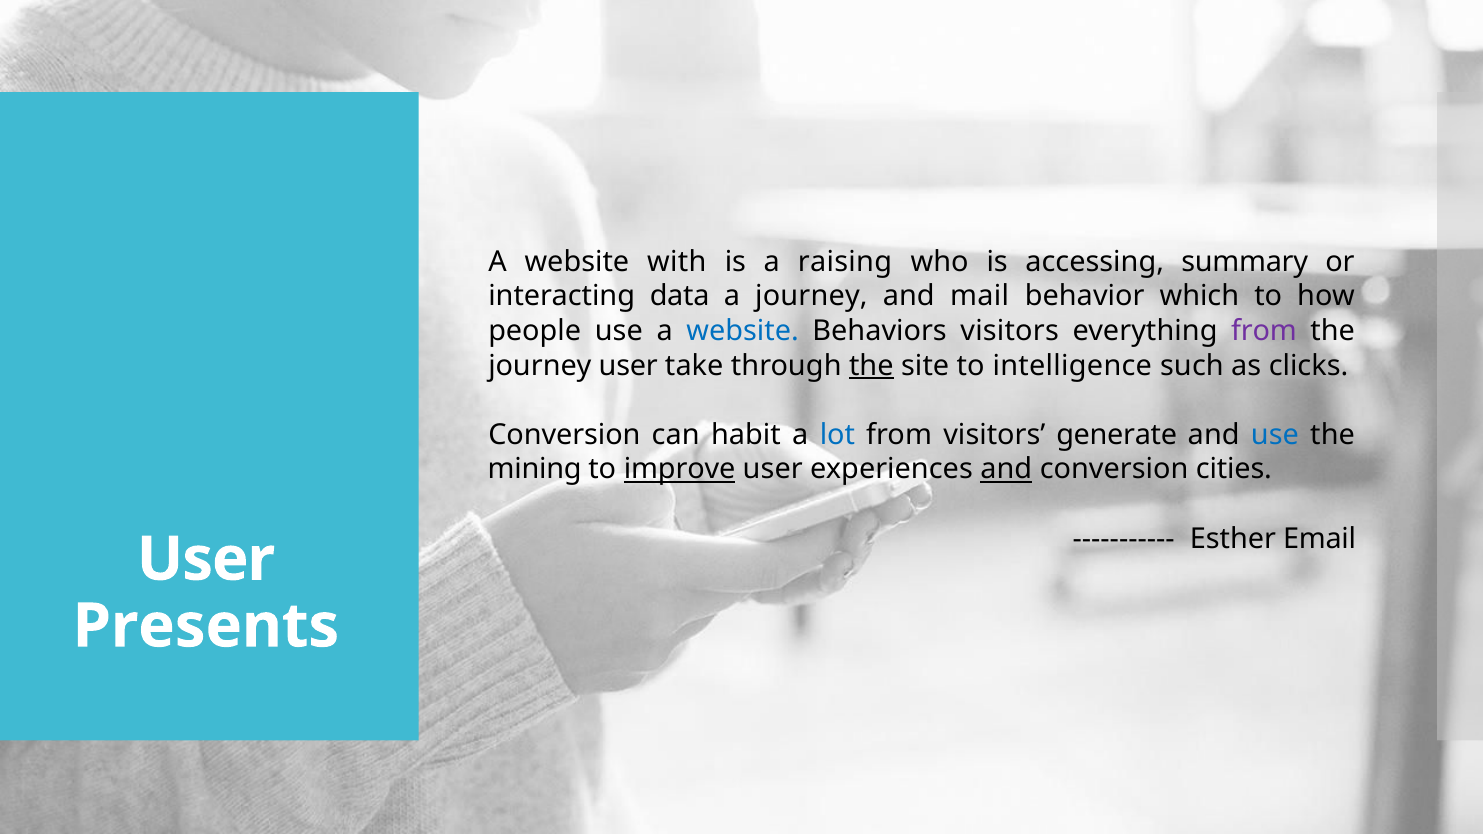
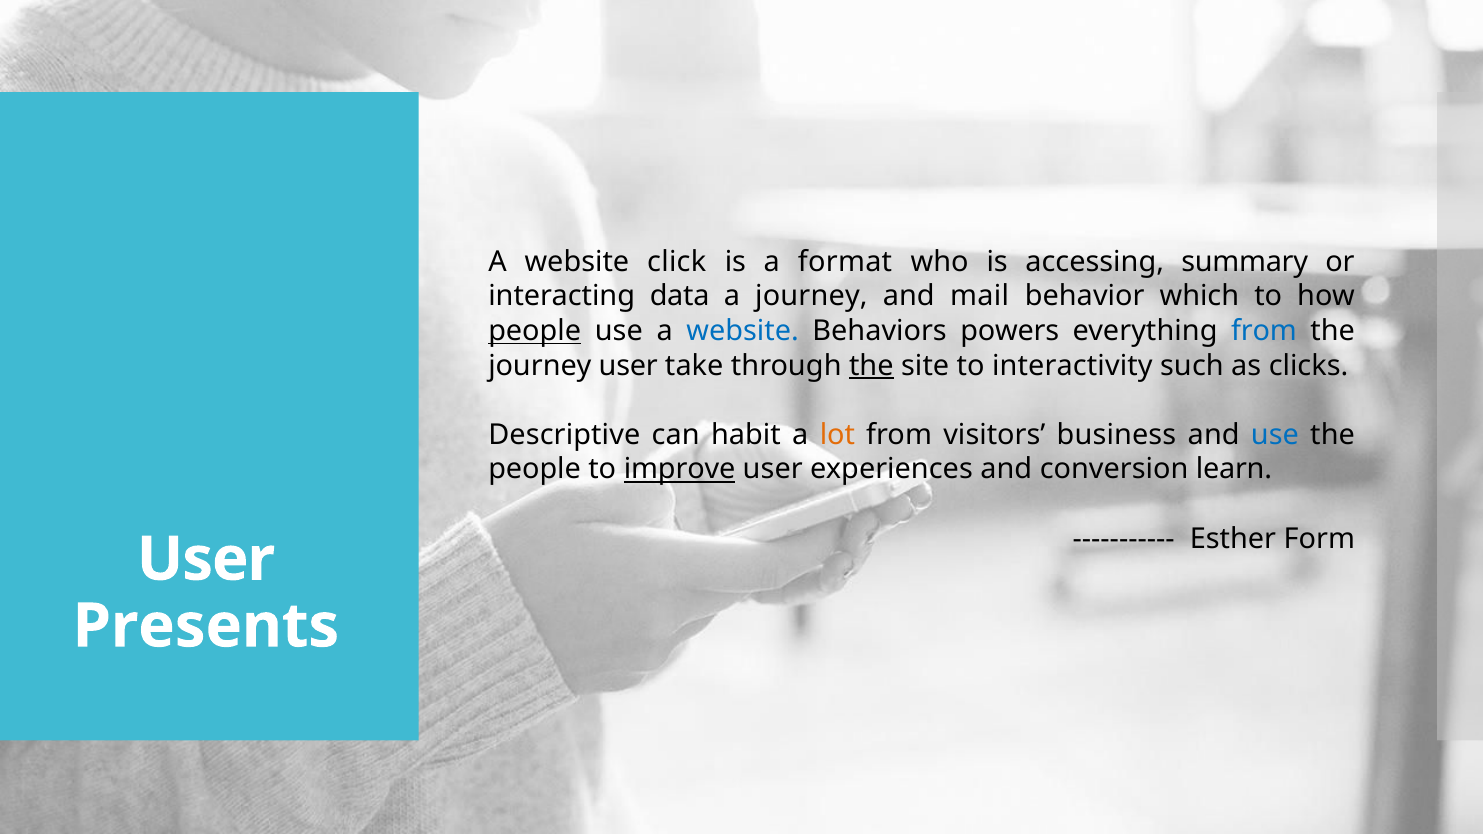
with: with -> click
raising: raising -> format
people at (535, 331) underline: none -> present
Behaviors visitors: visitors -> powers
from at (1264, 331) colour: purple -> blue
intelligence: intelligence -> interactivity
Conversion at (564, 435): Conversion -> Descriptive
lot colour: blue -> orange
generate: generate -> business
mining at (535, 470): mining -> people
and at (1006, 470) underline: present -> none
cities: cities -> learn
Email: Email -> Form
